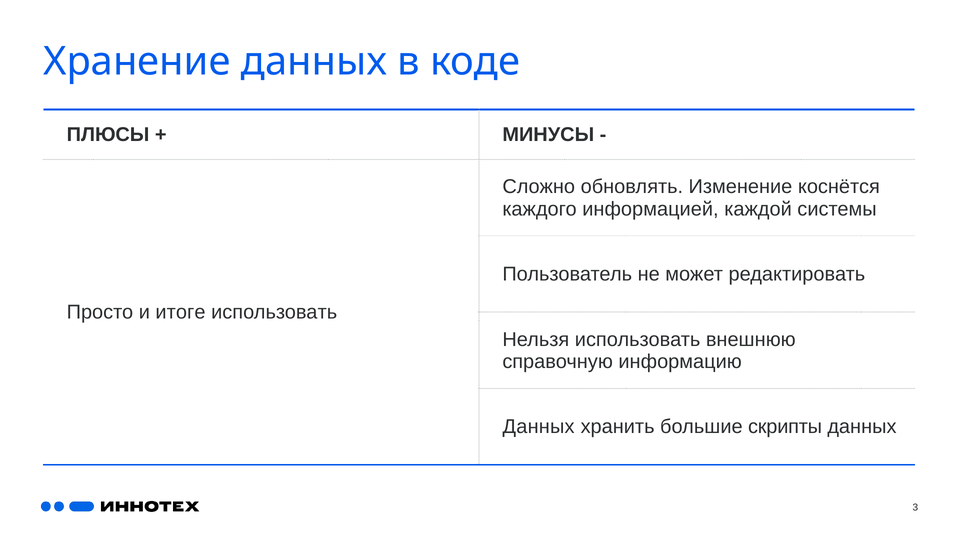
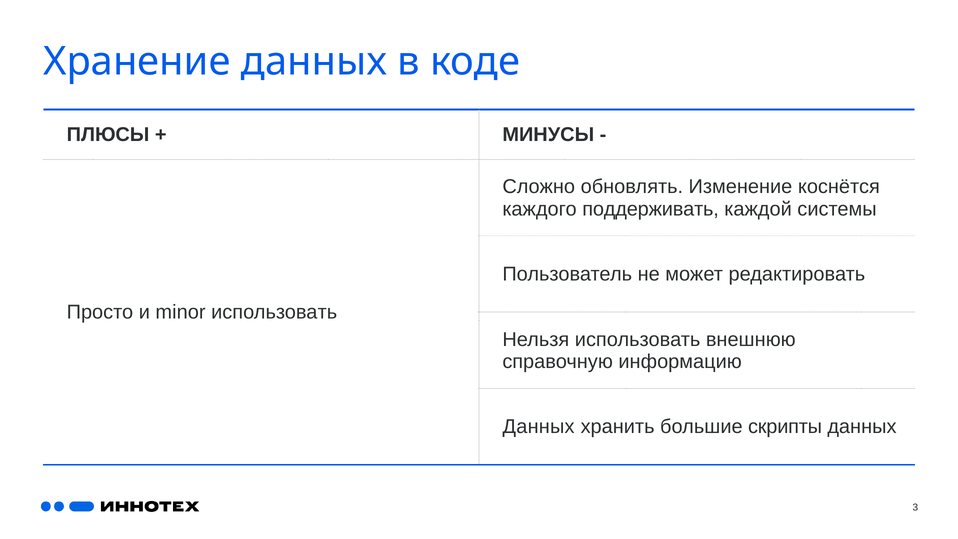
информацией: информацией -> поддерживать
итоге: итоге -> minor
